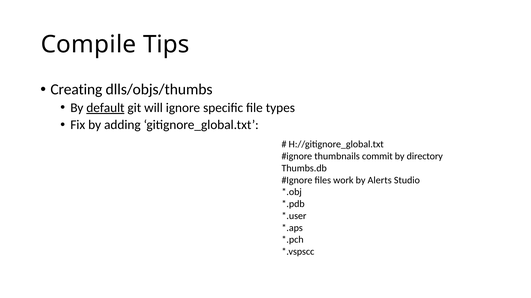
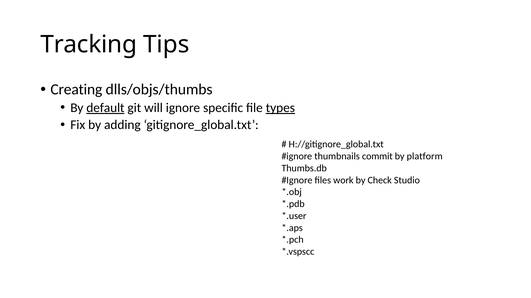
Compile: Compile -> Tracking
types underline: none -> present
directory: directory -> platform
Alerts: Alerts -> Check
